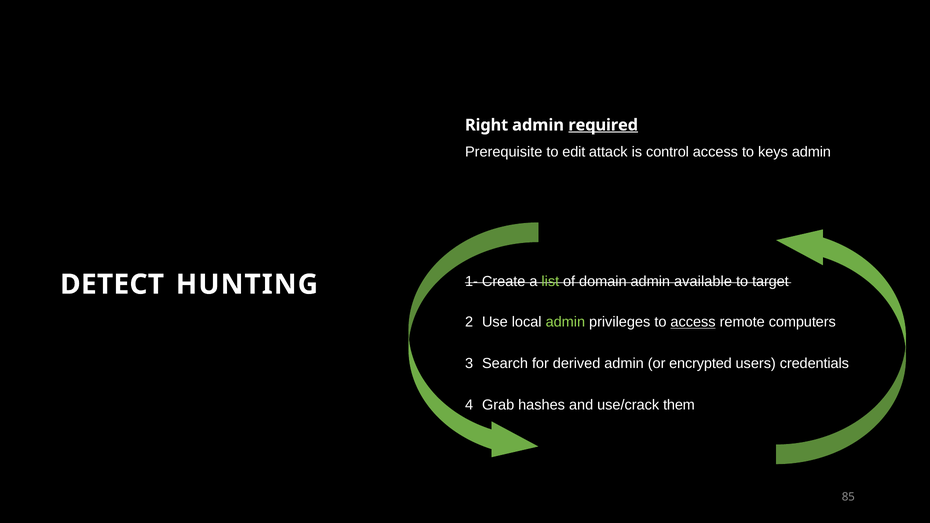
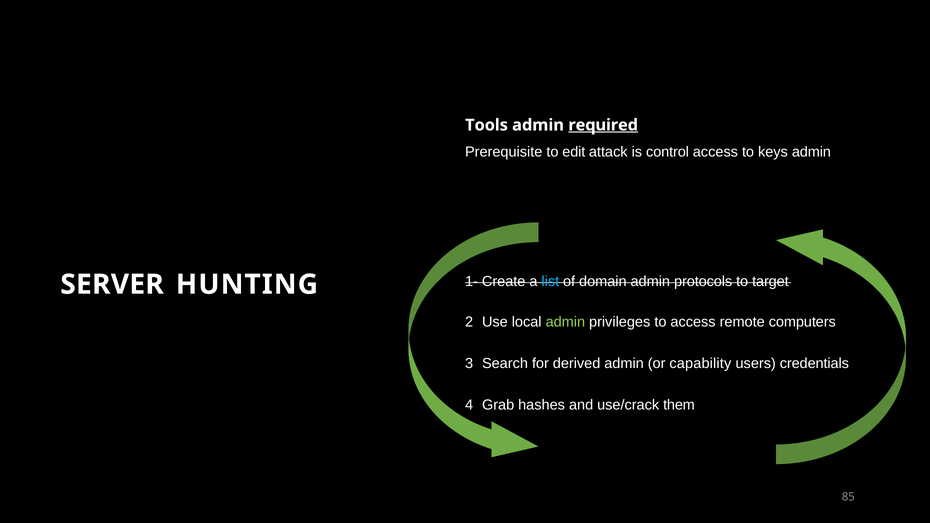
Right: Right -> Tools
DETECT: DETECT -> SERVER
list colour: light green -> light blue
available: available -> protocols
access at (693, 322) underline: present -> none
encrypted: encrypted -> capability
